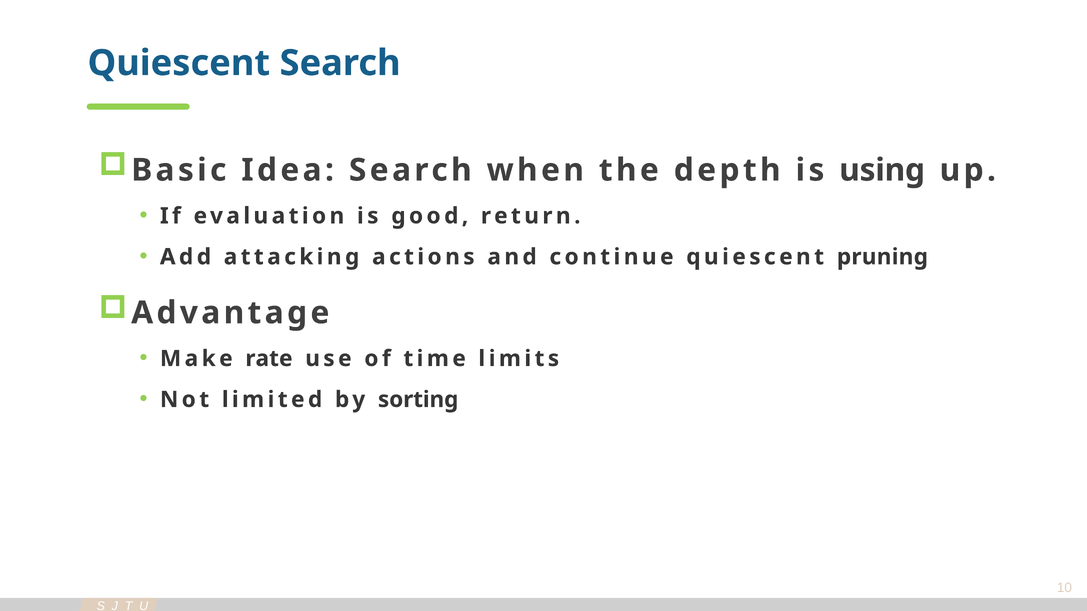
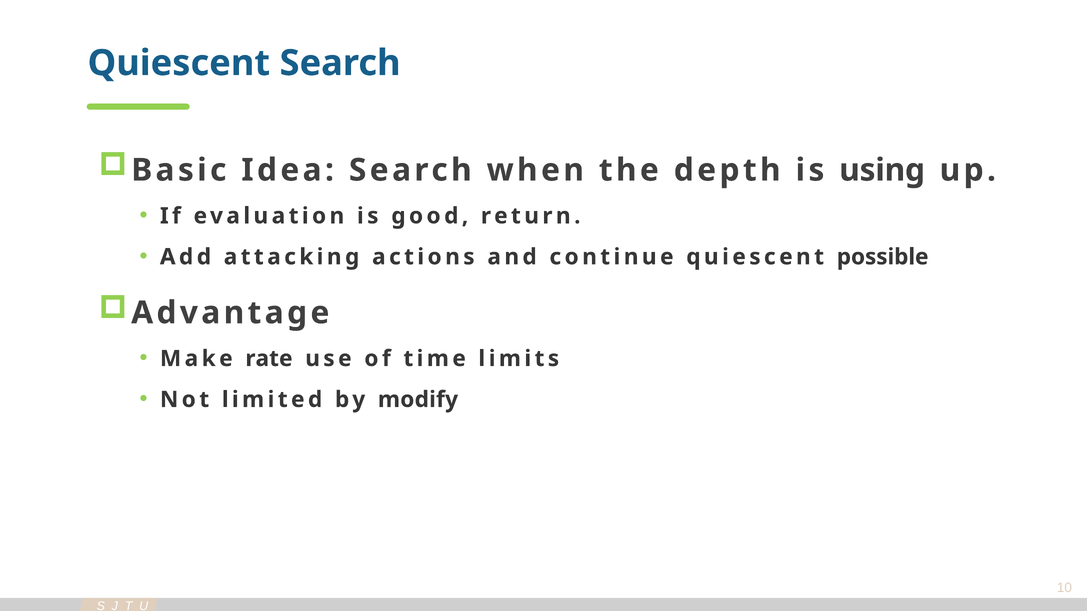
pruning: pruning -> possible
sorting: sorting -> modify
